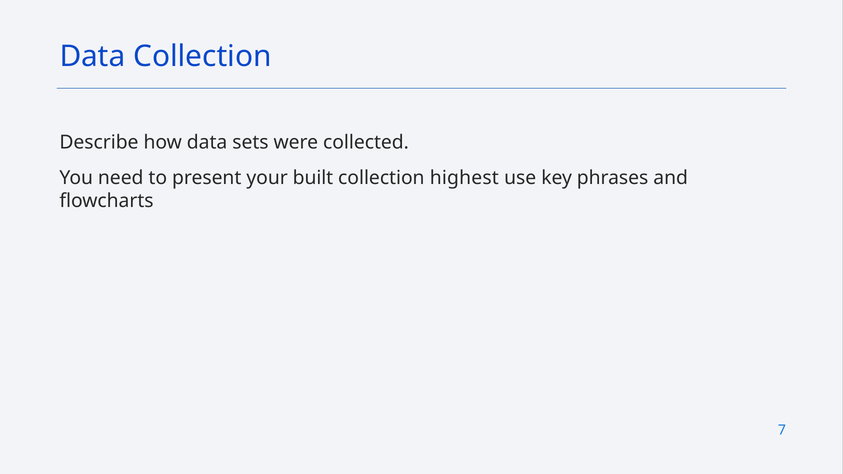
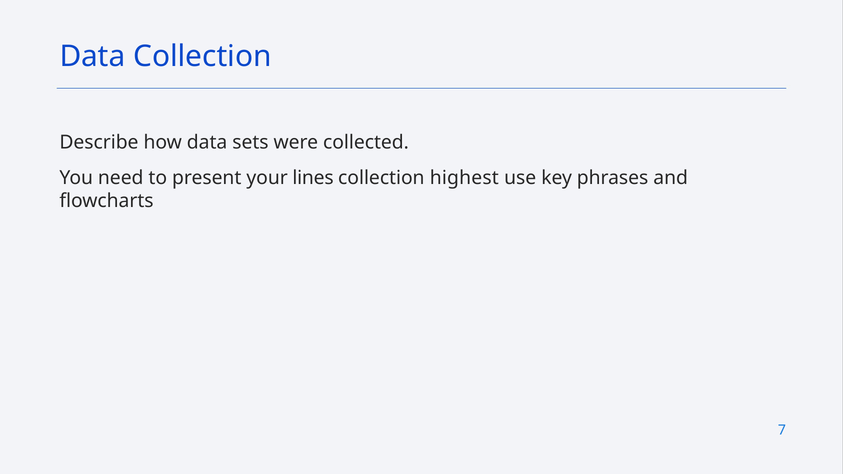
built: built -> lines
